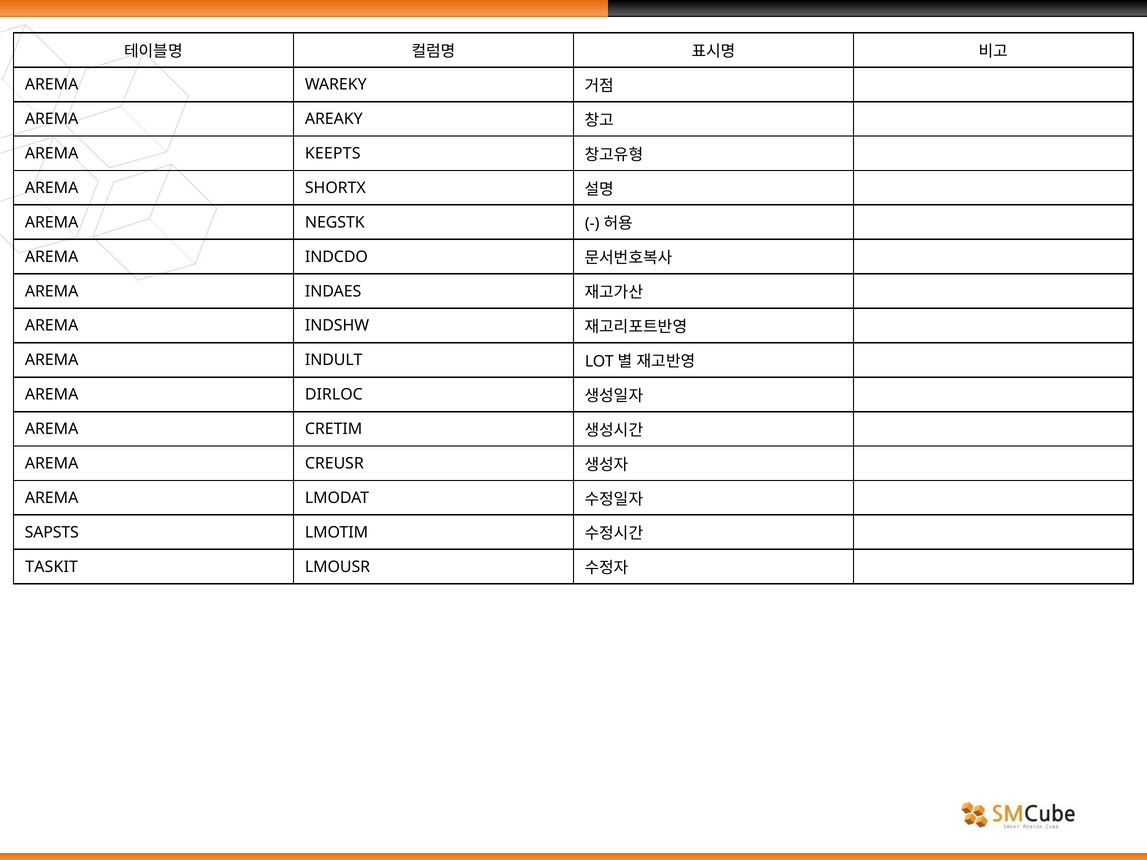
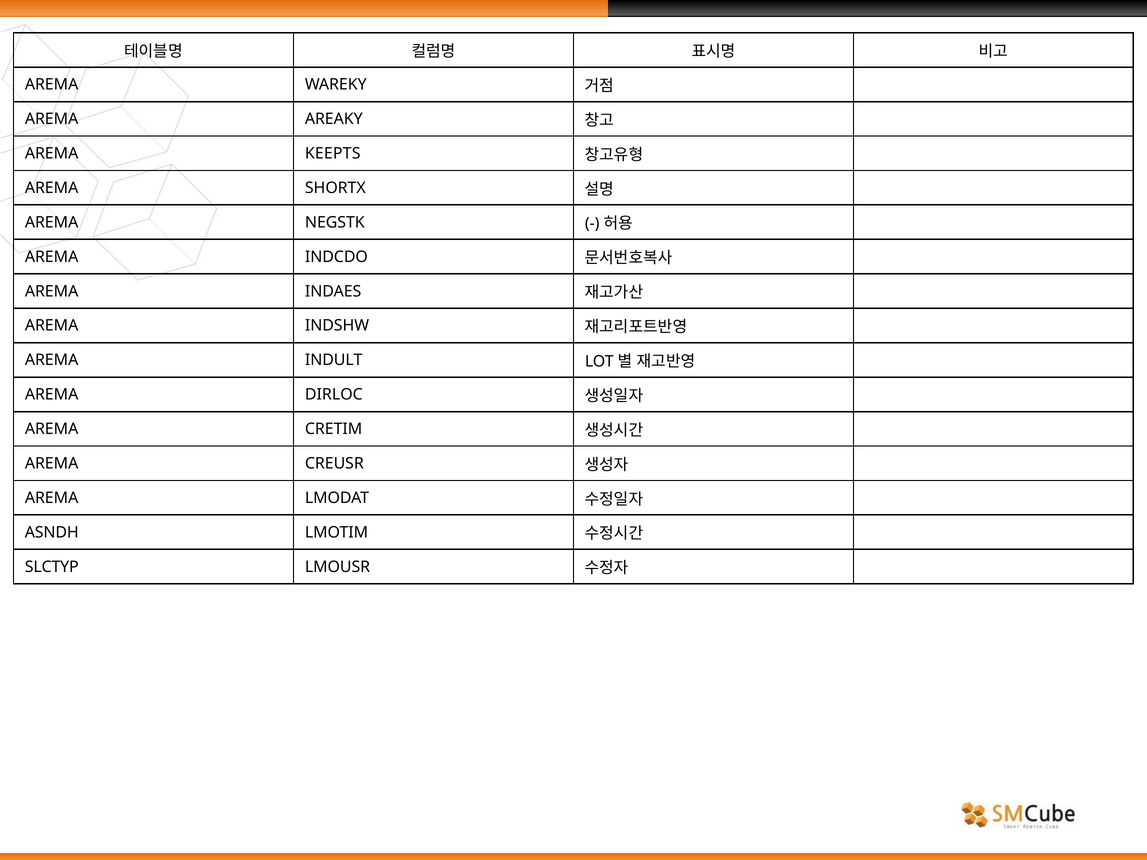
SAPSTS: SAPSTS -> ASNDH
TASKIT: TASKIT -> SLCTYP
